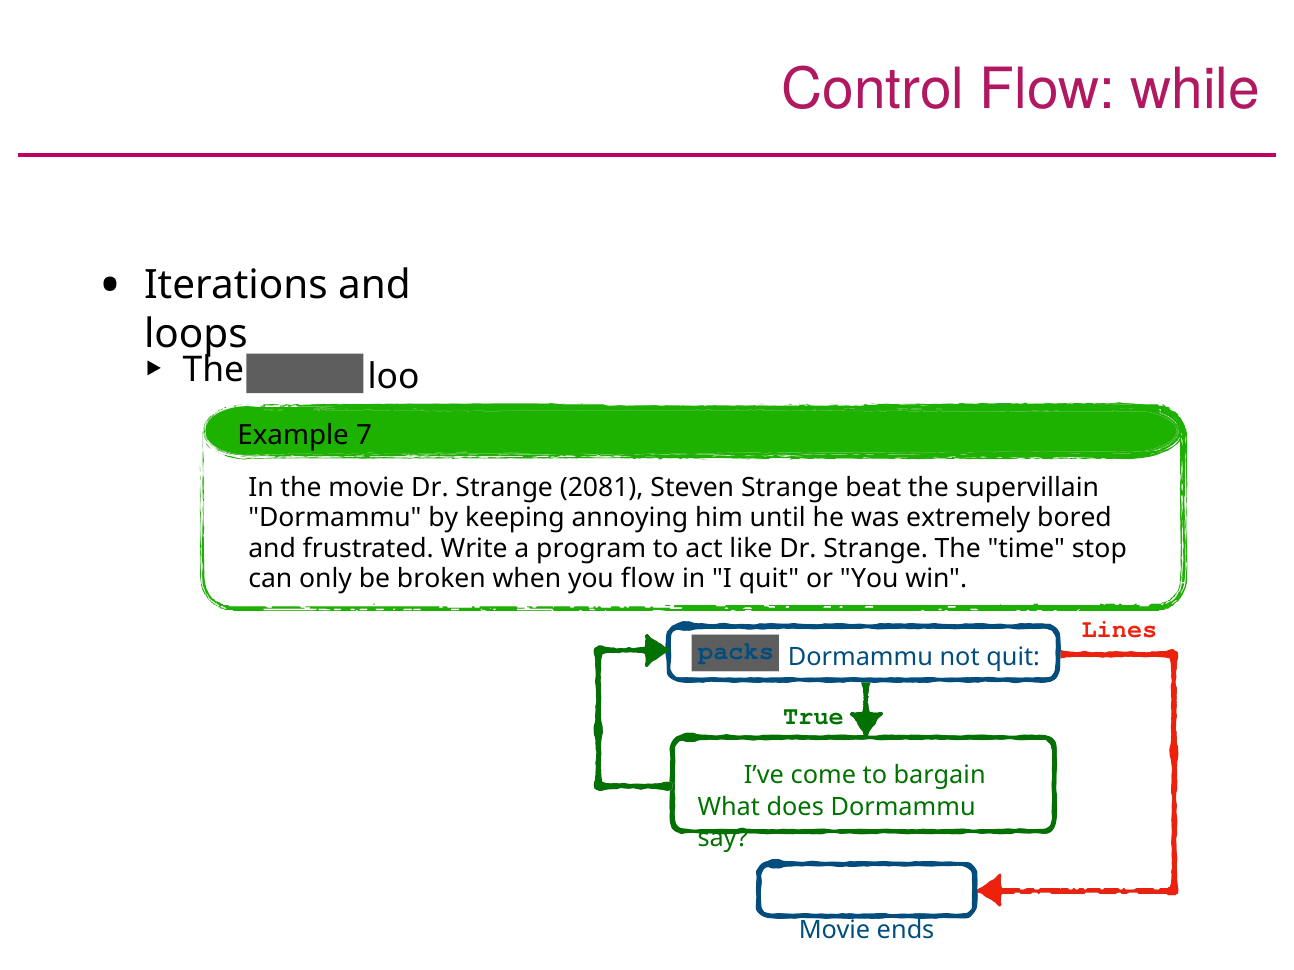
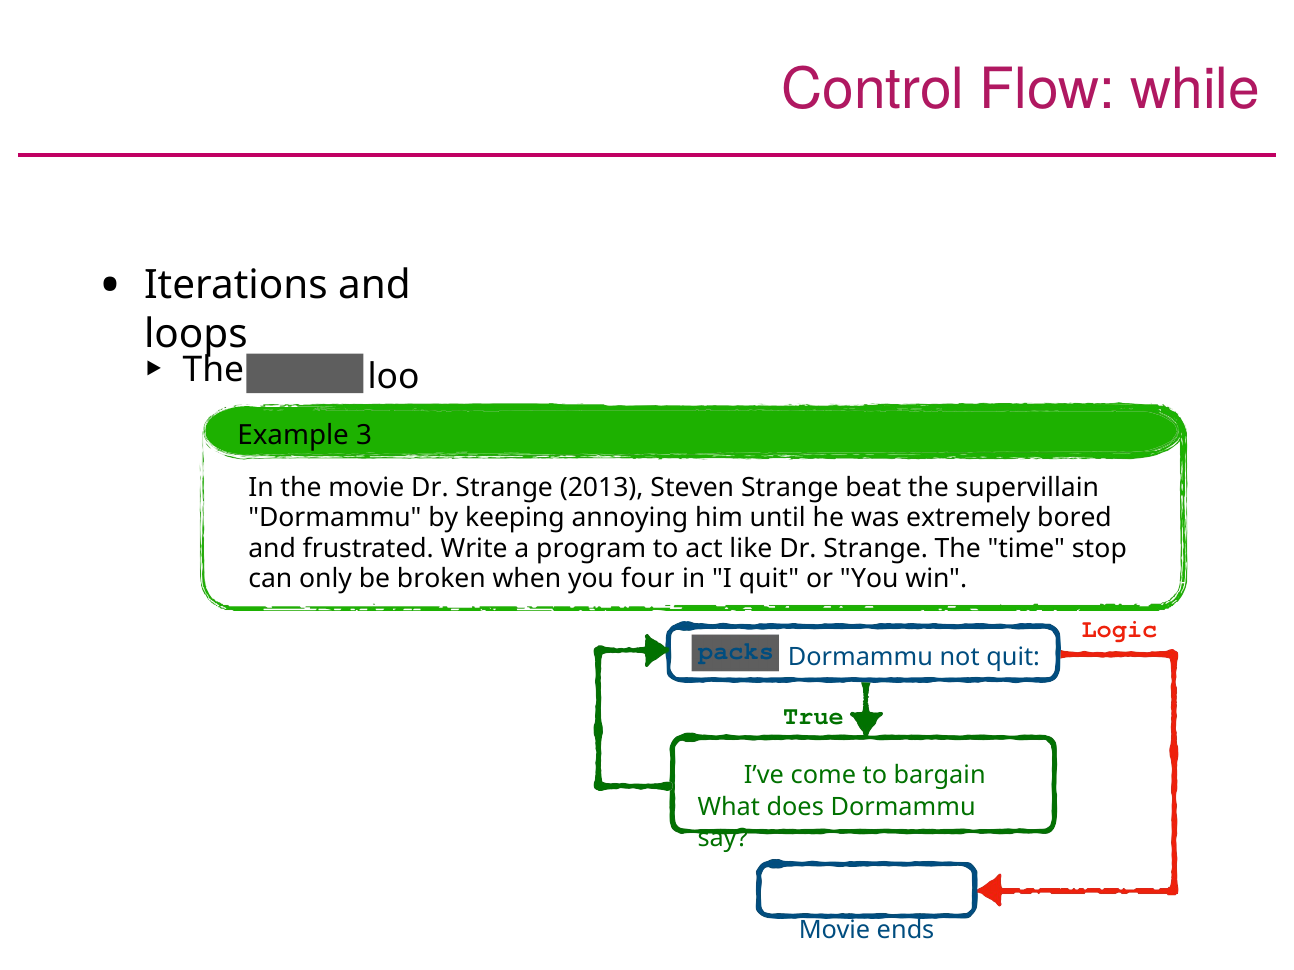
7: 7 -> 3
2081: 2081 -> 2013
you flow: flow -> four
Lines: Lines -> Logic
